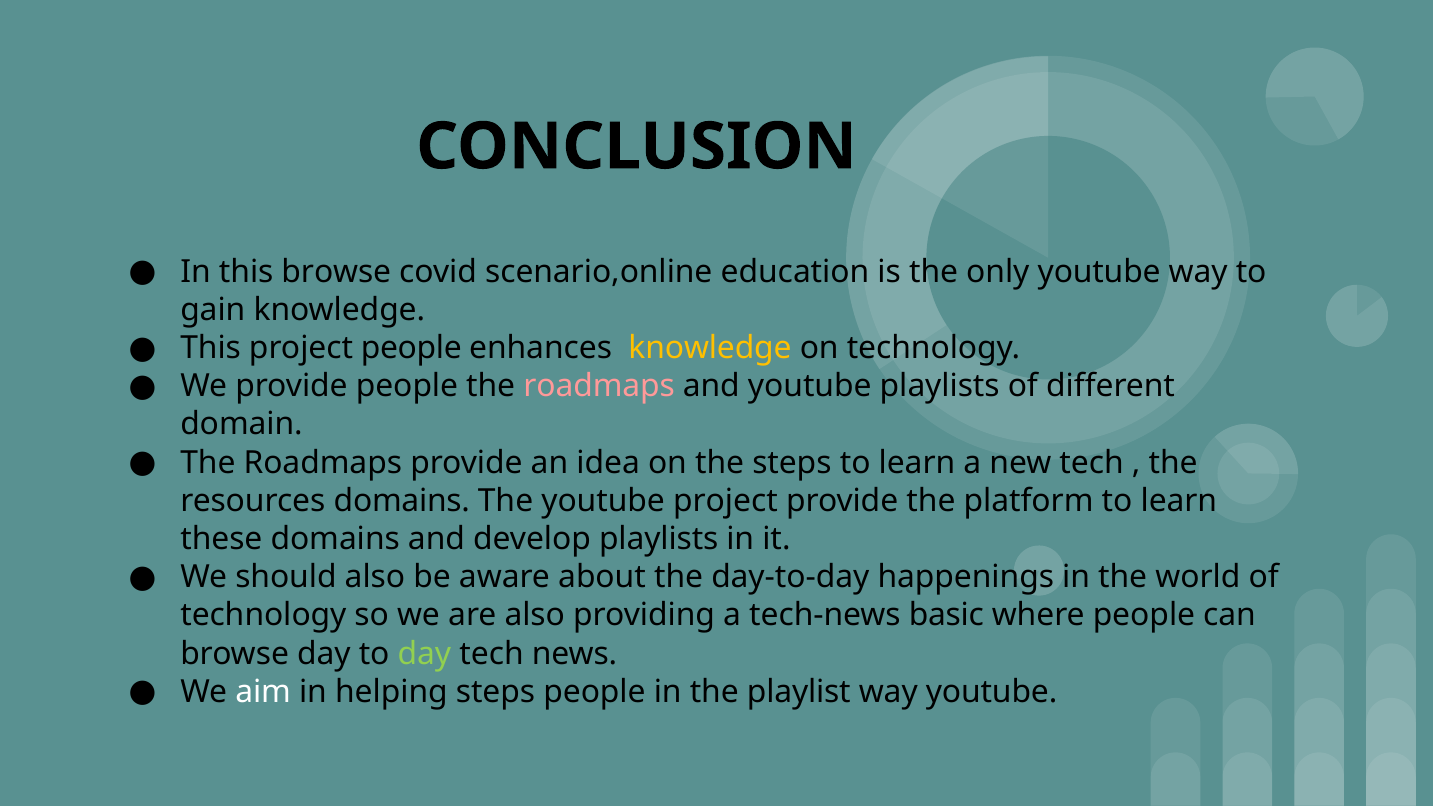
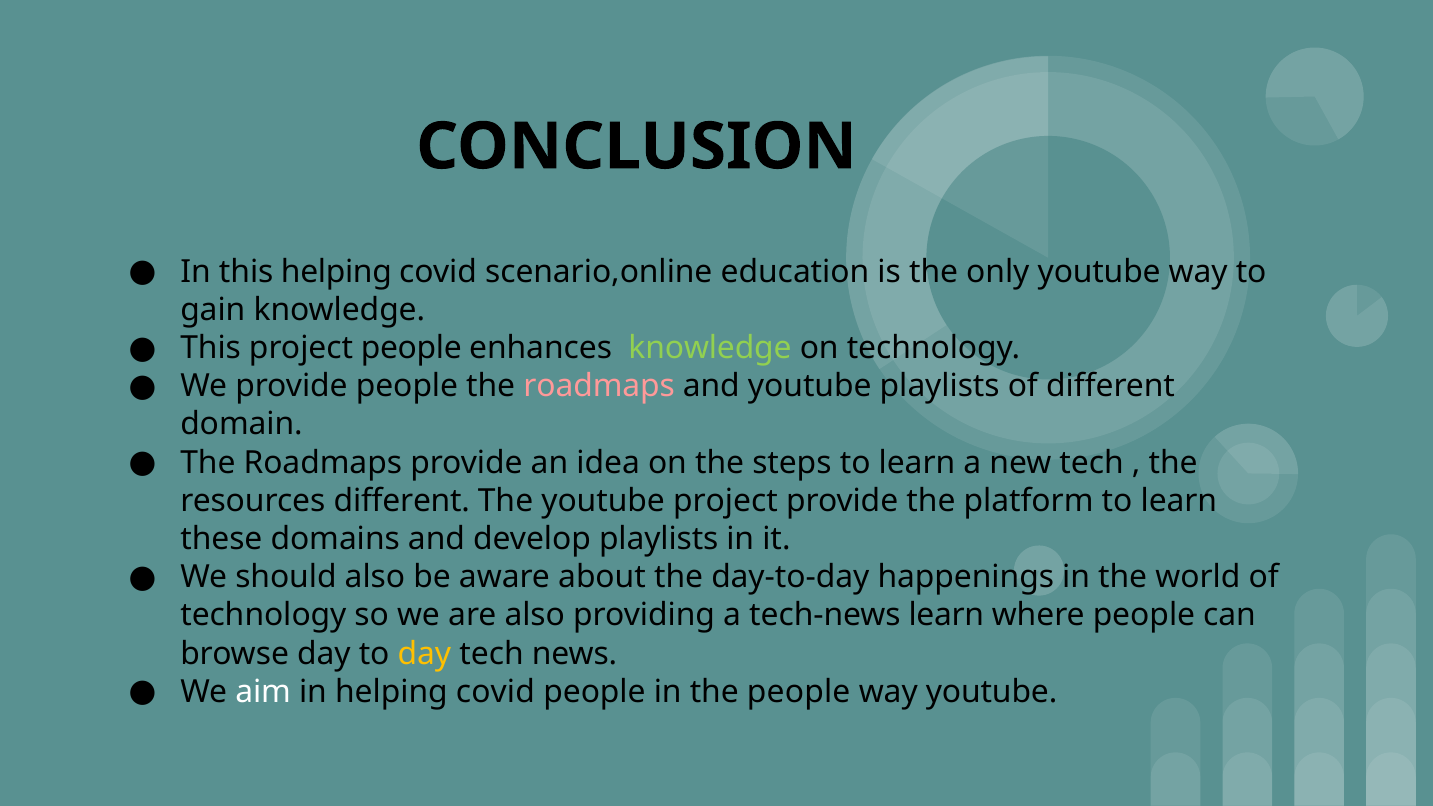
this browse: browse -> helping
knowledge at (710, 348) colour: yellow -> light green
resources domains: domains -> different
tech-news basic: basic -> learn
day at (424, 654) colour: light green -> yellow
in helping steps: steps -> covid
the playlist: playlist -> people
